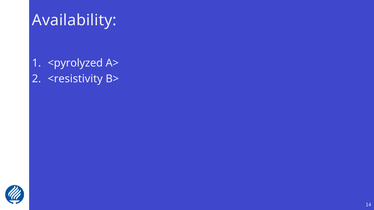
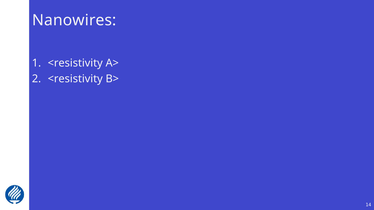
Availability: Availability -> Nanowires
<pyrolyzed at (75, 63): <pyrolyzed -> <resistivity
